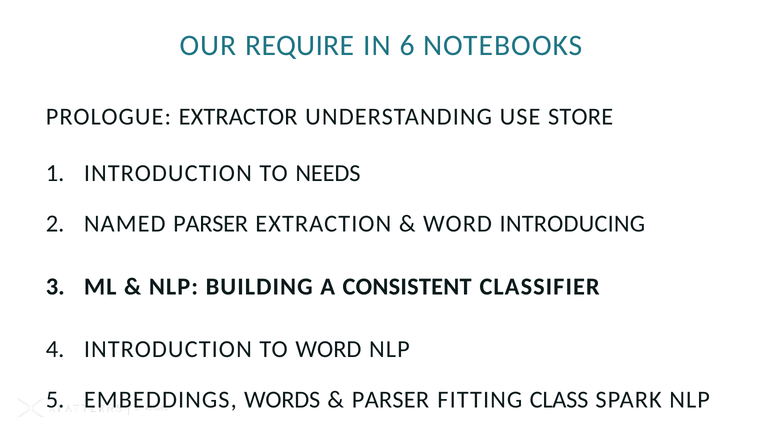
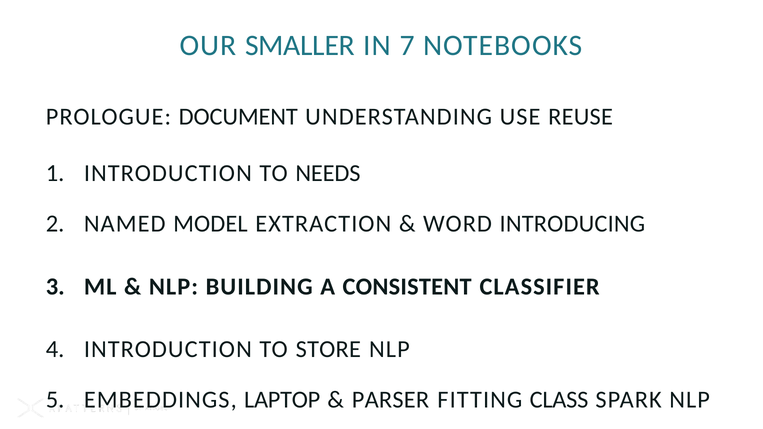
REQUIRE: REQUIRE -> SMALLER
6: 6 -> 7
EXTRACTOR: EXTRACTOR -> DOCUMENT
STORE: STORE -> REUSE
NAMED PARSER: PARSER -> MODEL
TO WORD: WORD -> STORE
WORDS: WORDS -> LAPTOP
